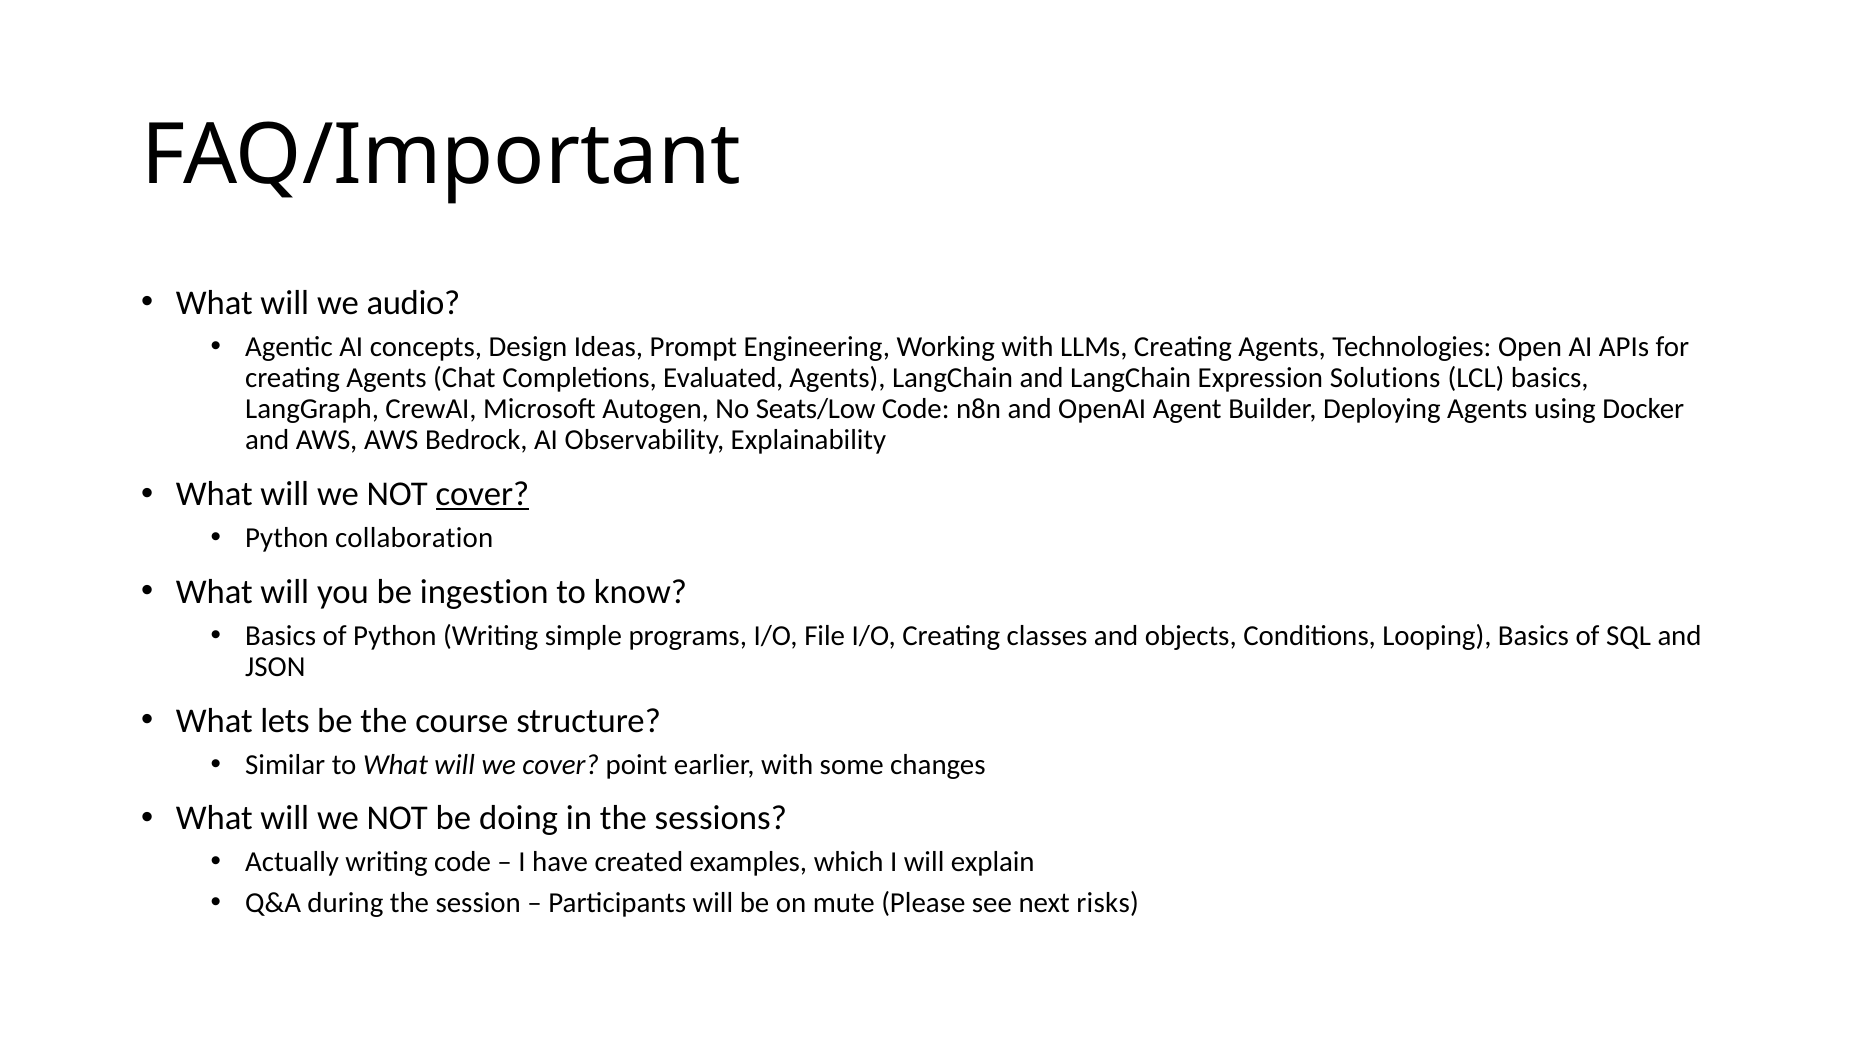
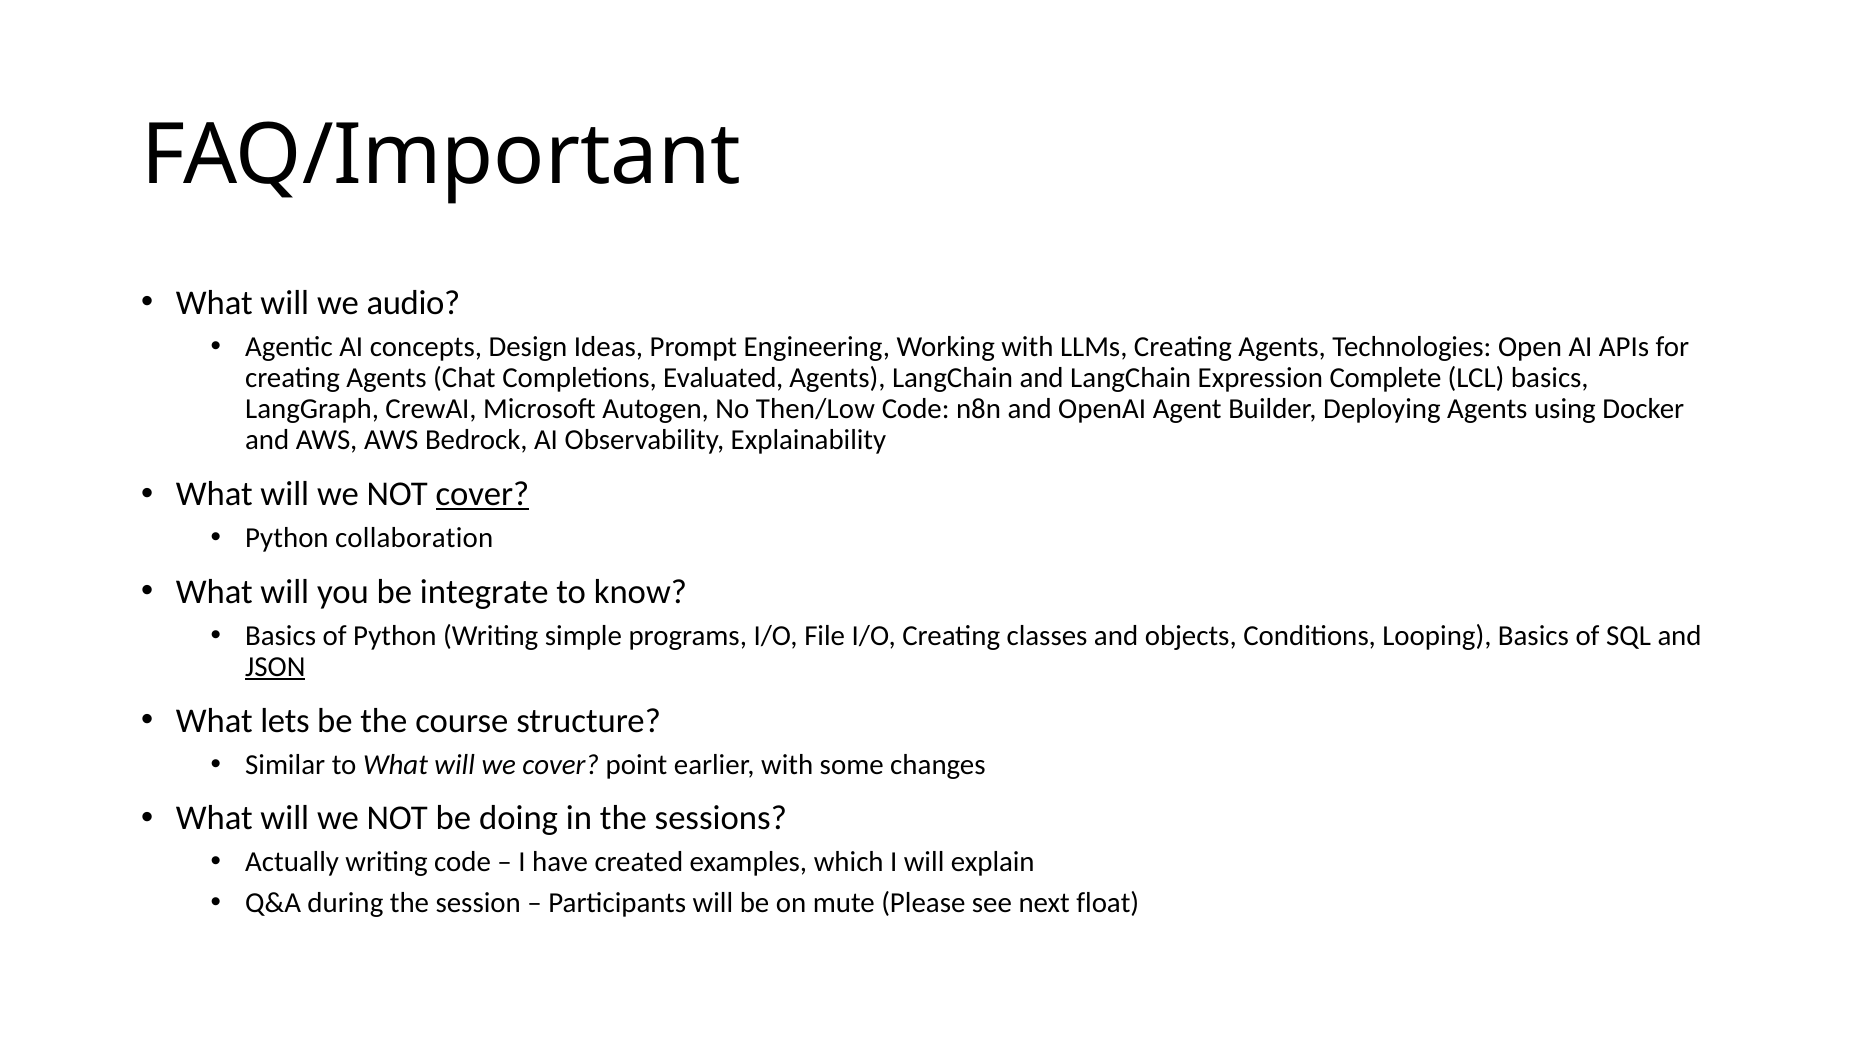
Solutions: Solutions -> Complete
Seats/Low: Seats/Low -> Then/Low
ingestion: ingestion -> integrate
JSON underline: none -> present
risks: risks -> float
